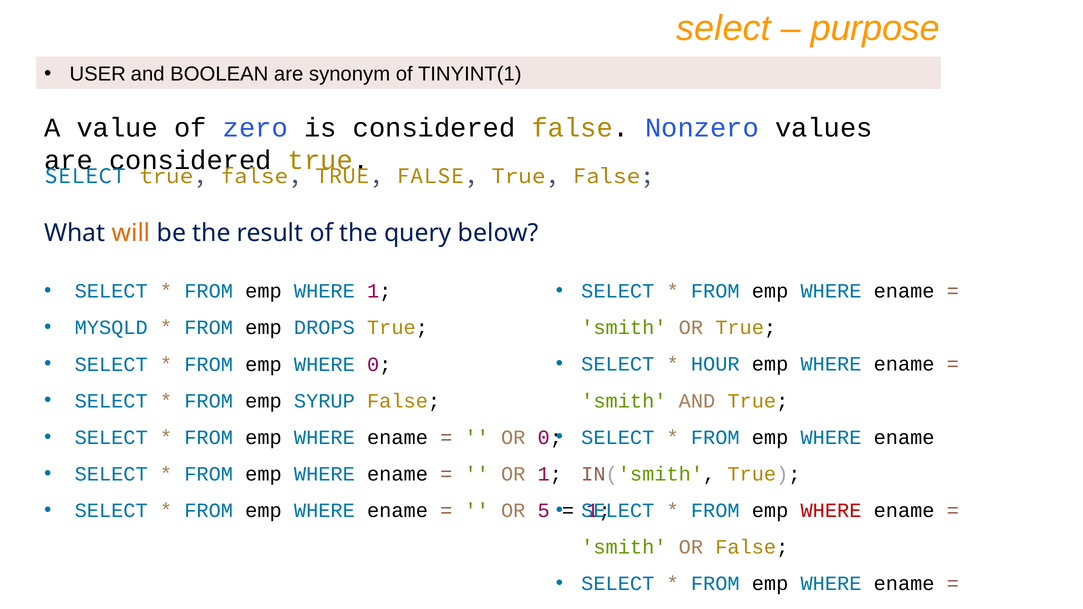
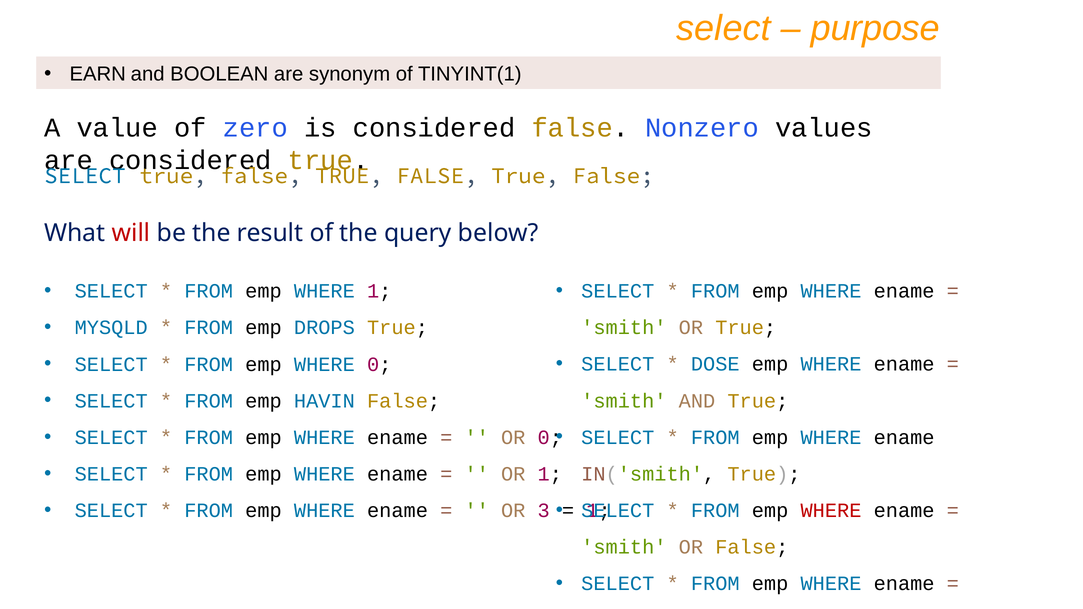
USER: USER -> EARN
will colour: orange -> red
HOUR: HOUR -> DOSE
SYRUP: SYRUP -> HAVIN
5: 5 -> 3
